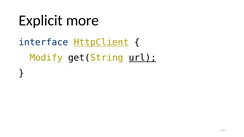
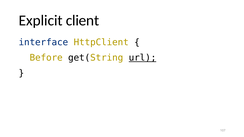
more: more -> client
HttpClient underline: present -> none
Modify: Modify -> Before
